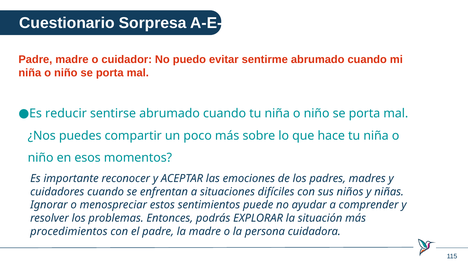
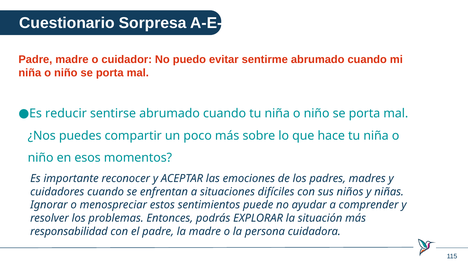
procedimientos: procedimientos -> responsabilidad
